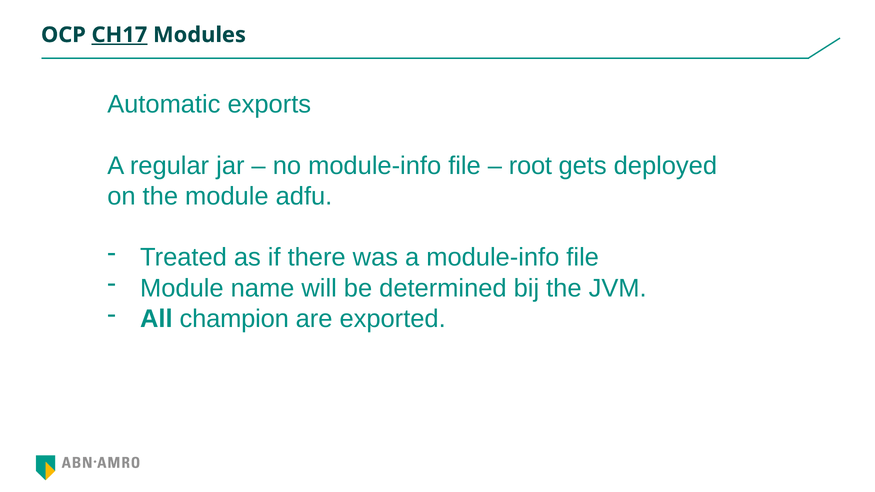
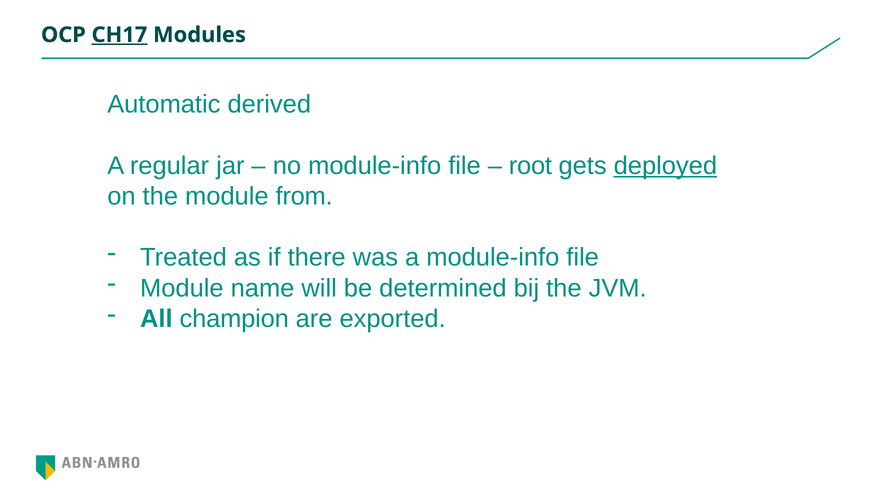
exports: exports -> derived
deployed underline: none -> present
adfu: adfu -> from
